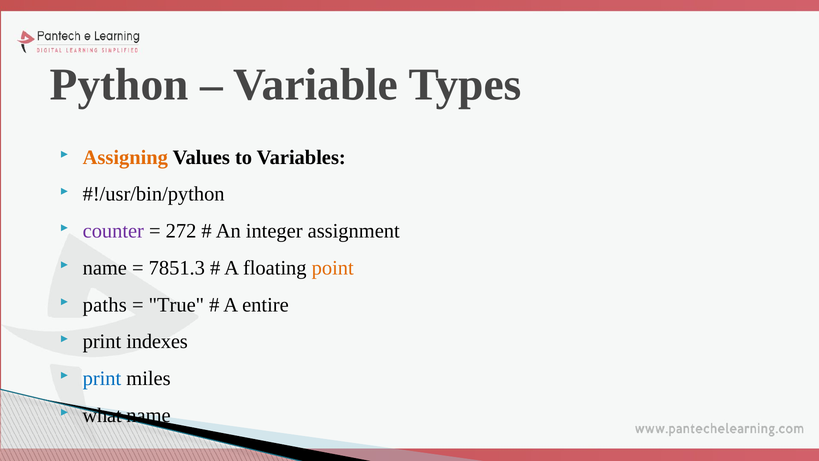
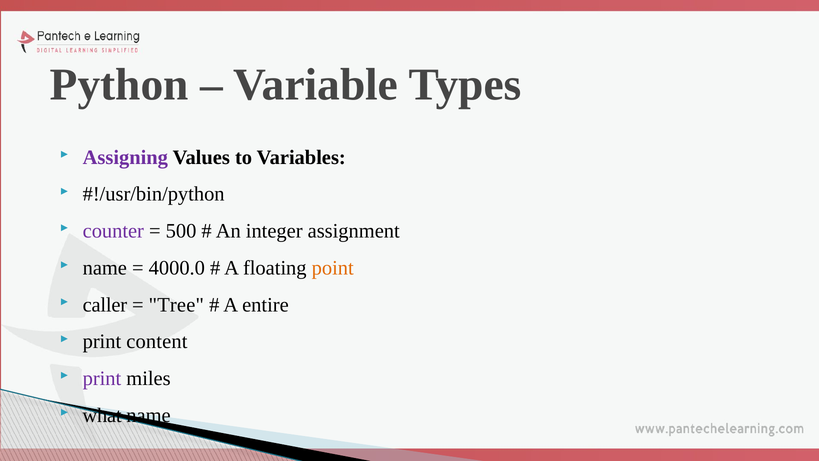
Assigning colour: orange -> purple
272: 272 -> 500
7851.3: 7851.3 -> 4000.0
paths: paths -> caller
True: True -> Tree
indexes: indexes -> content
print at (102, 378) colour: blue -> purple
